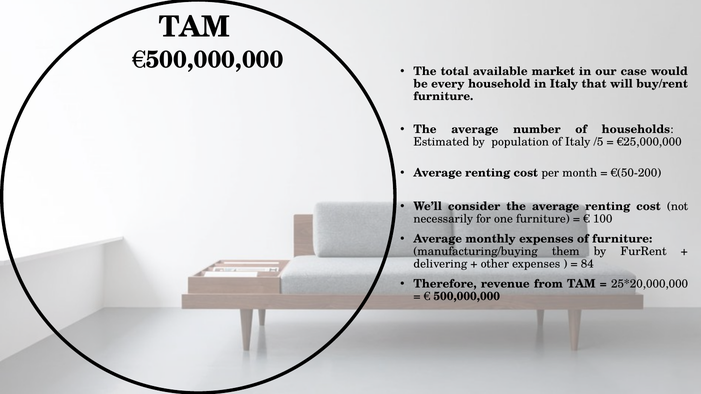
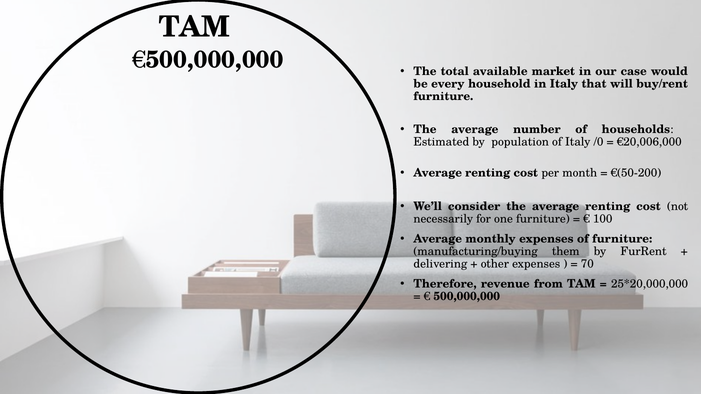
/5: /5 -> /0
€25,000,000: €25,000,000 -> €20,006,000
84: 84 -> 70
